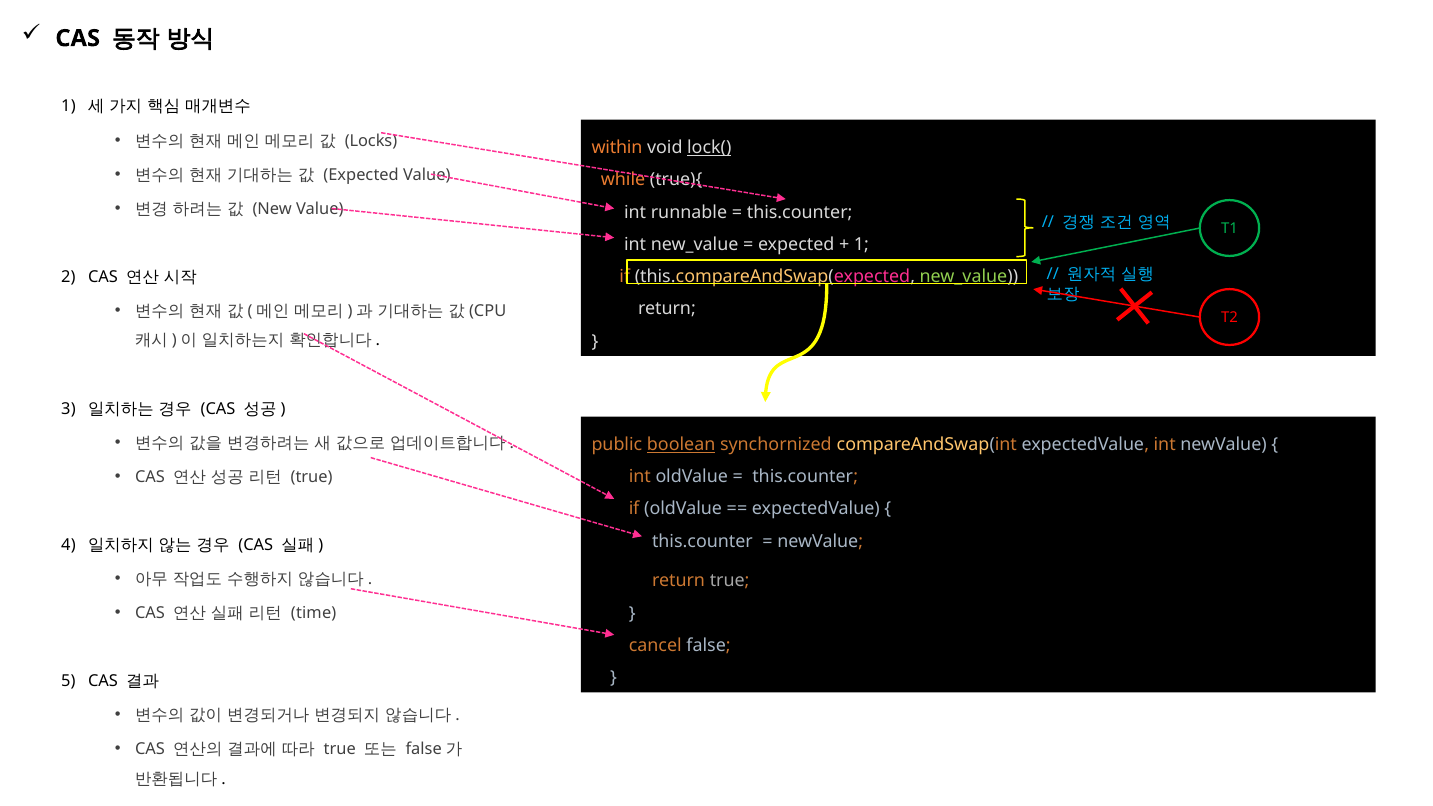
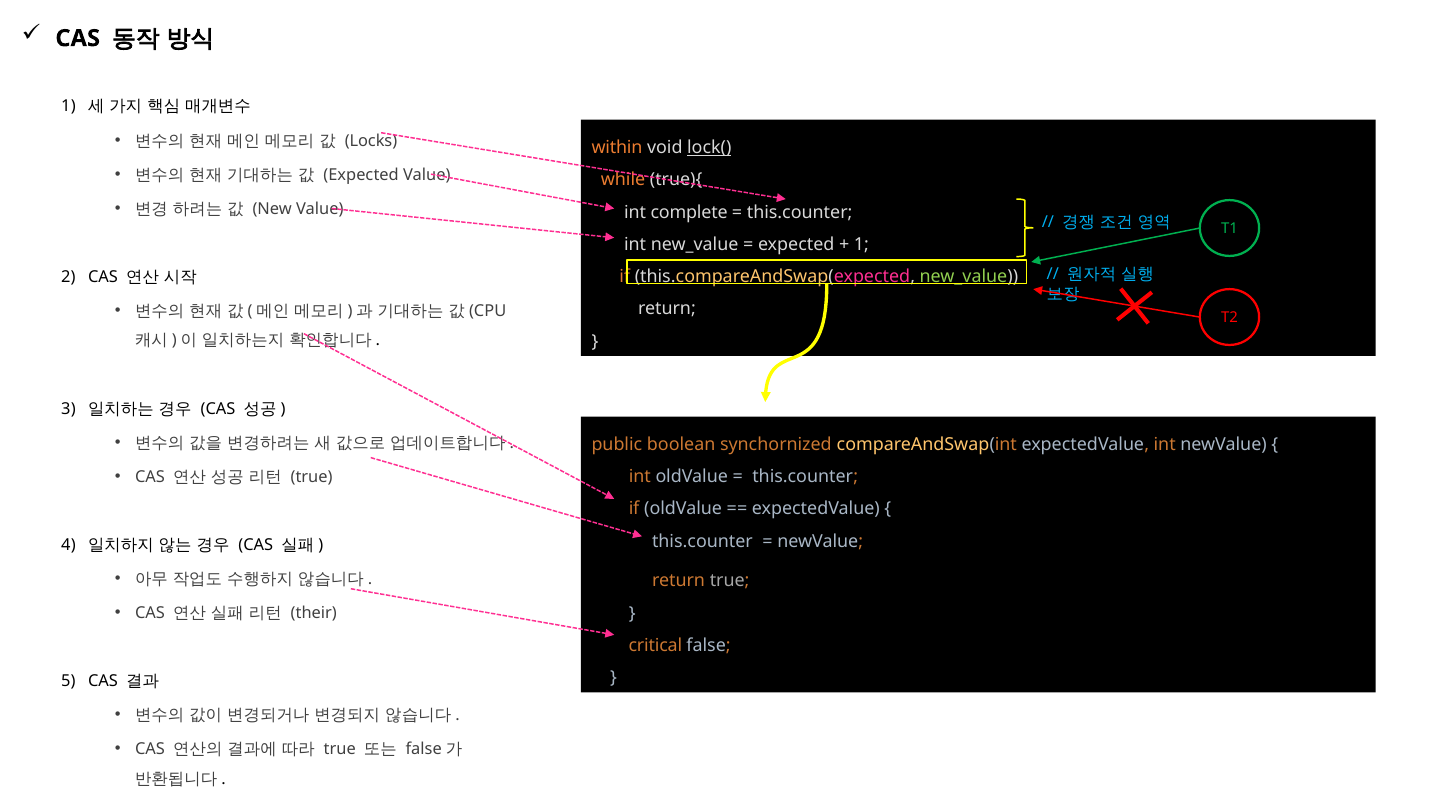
runnable: runnable -> complete
boolean underline: present -> none
time: time -> their
cancel: cancel -> critical
